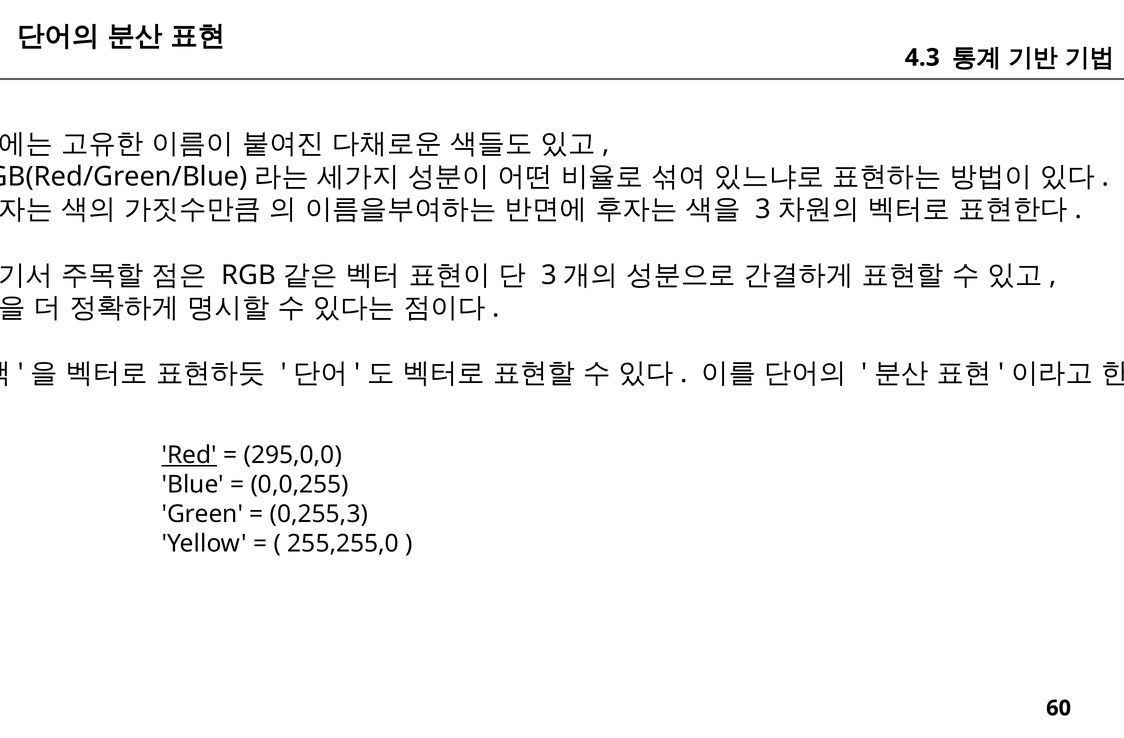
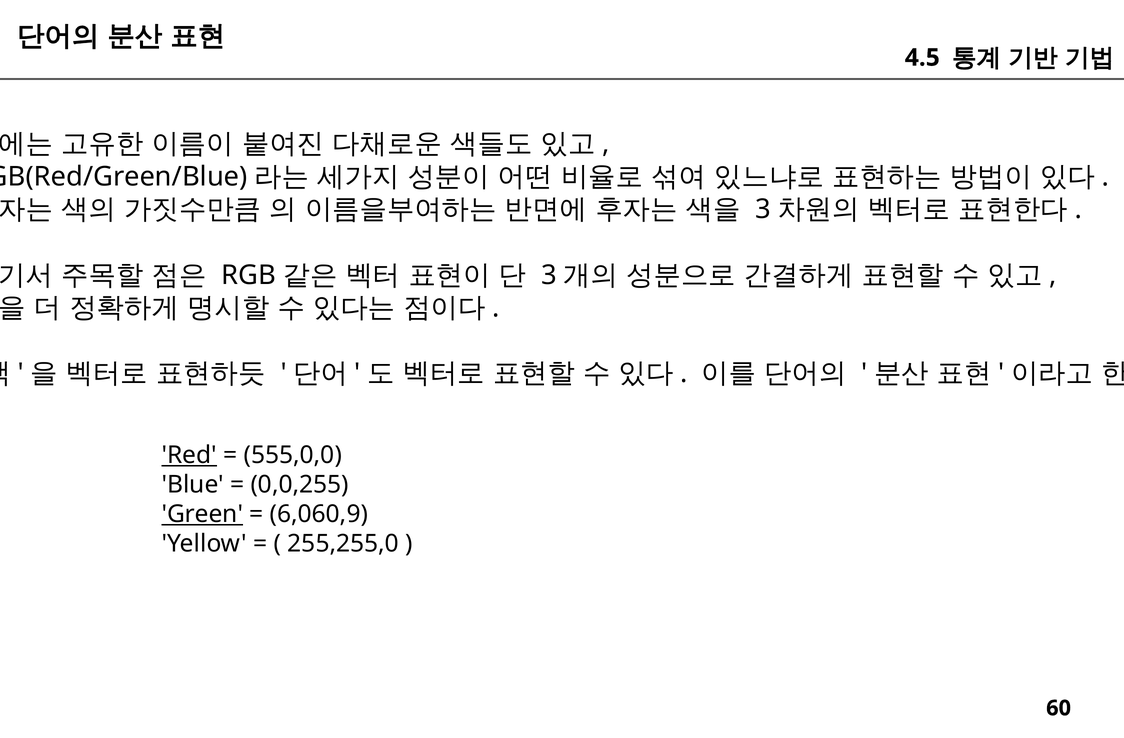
4.3: 4.3 -> 4.5
295,0,0: 295,0,0 -> 555,0,0
Green underline: none -> present
0,255,3: 0,255,3 -> 6,060,9
